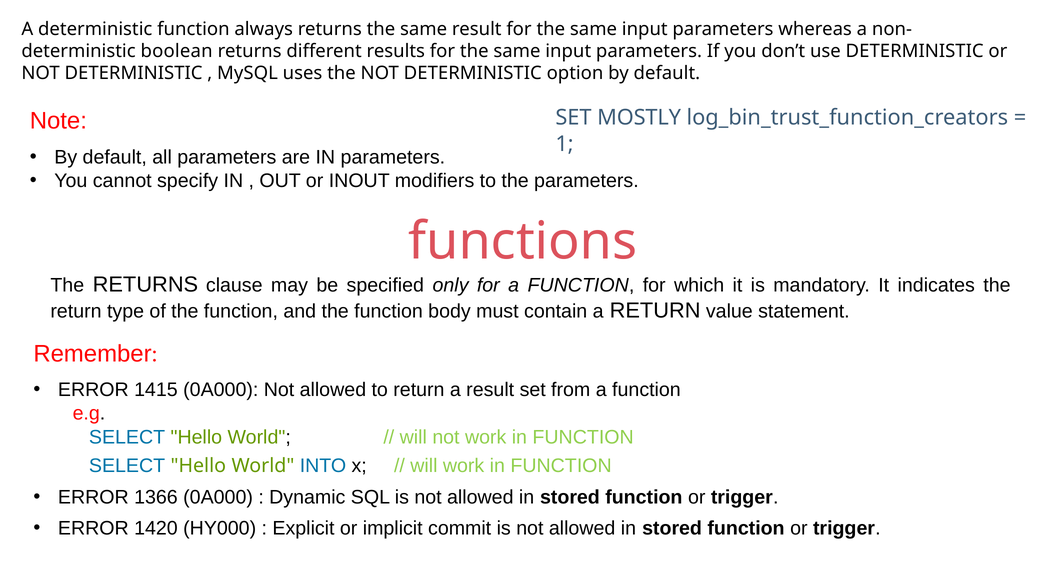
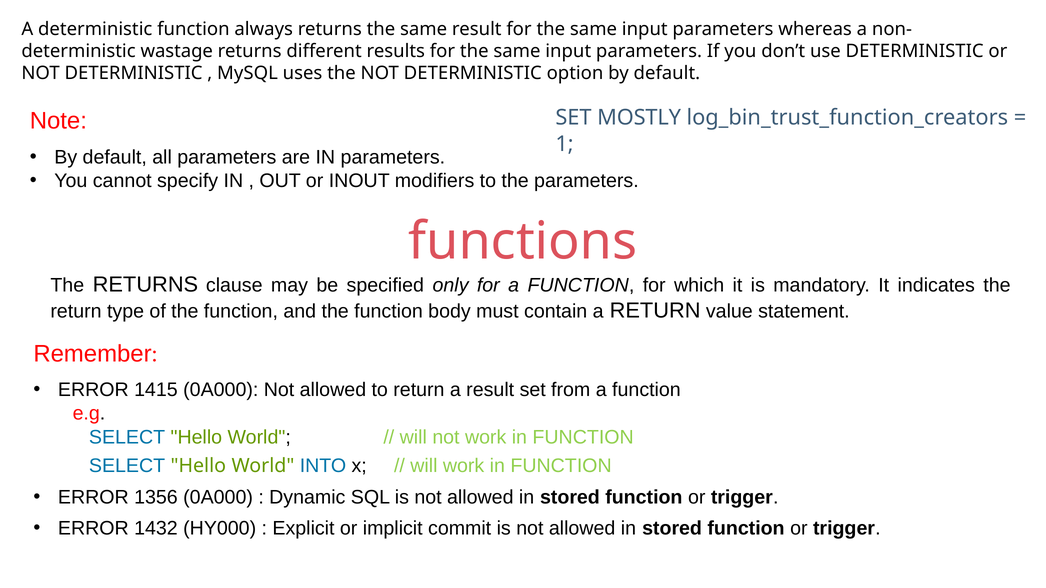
boolean: boolean -> wastage
1366: 1366 -> 1356
1420: 1420 -> 1432
